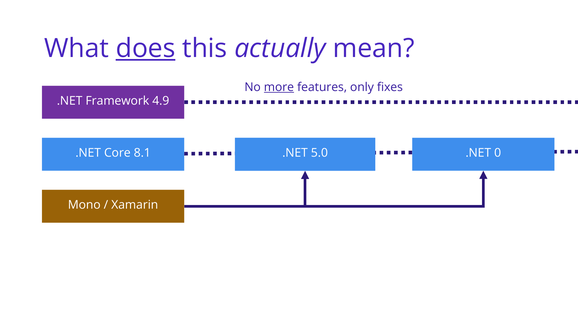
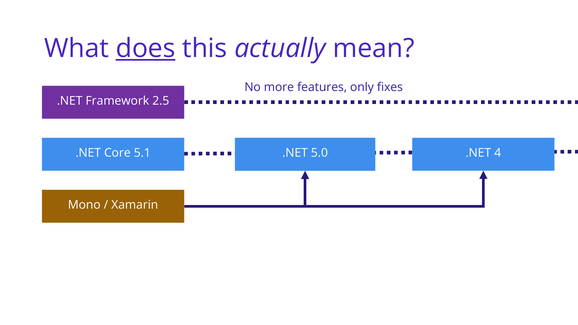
more underline: present -> none
4.9: 4.9 -> 2.5
8.1: 8.1 -> 5.1
0: 0 -> 4
